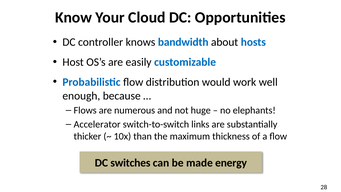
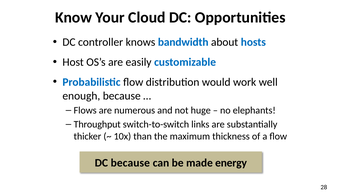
Accelerator: Accelerator -> Throughput
DC switches: switches -> because
